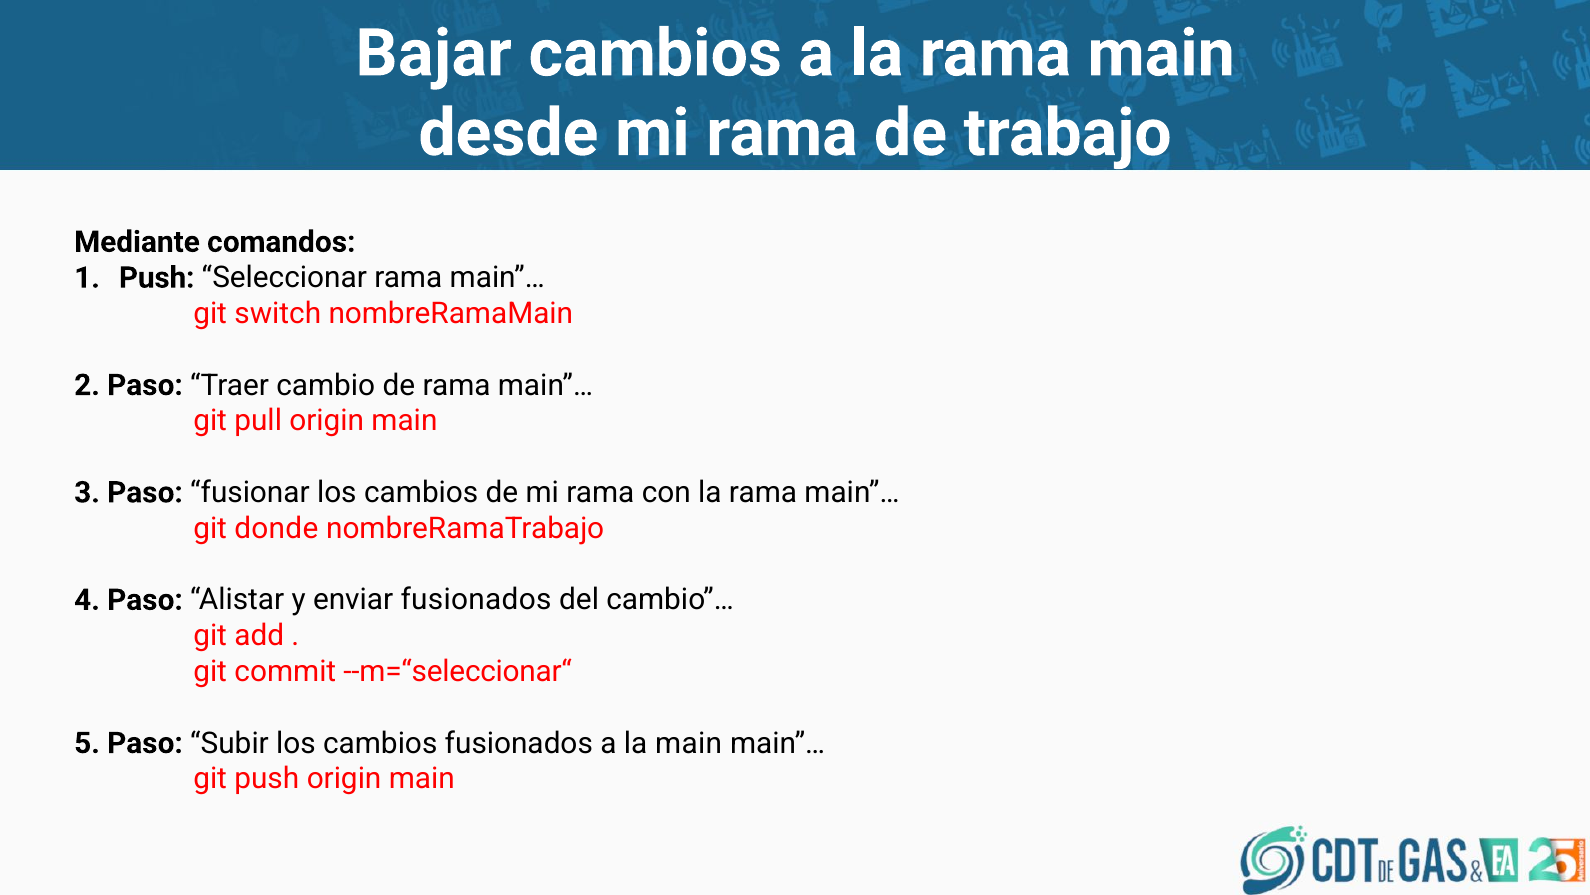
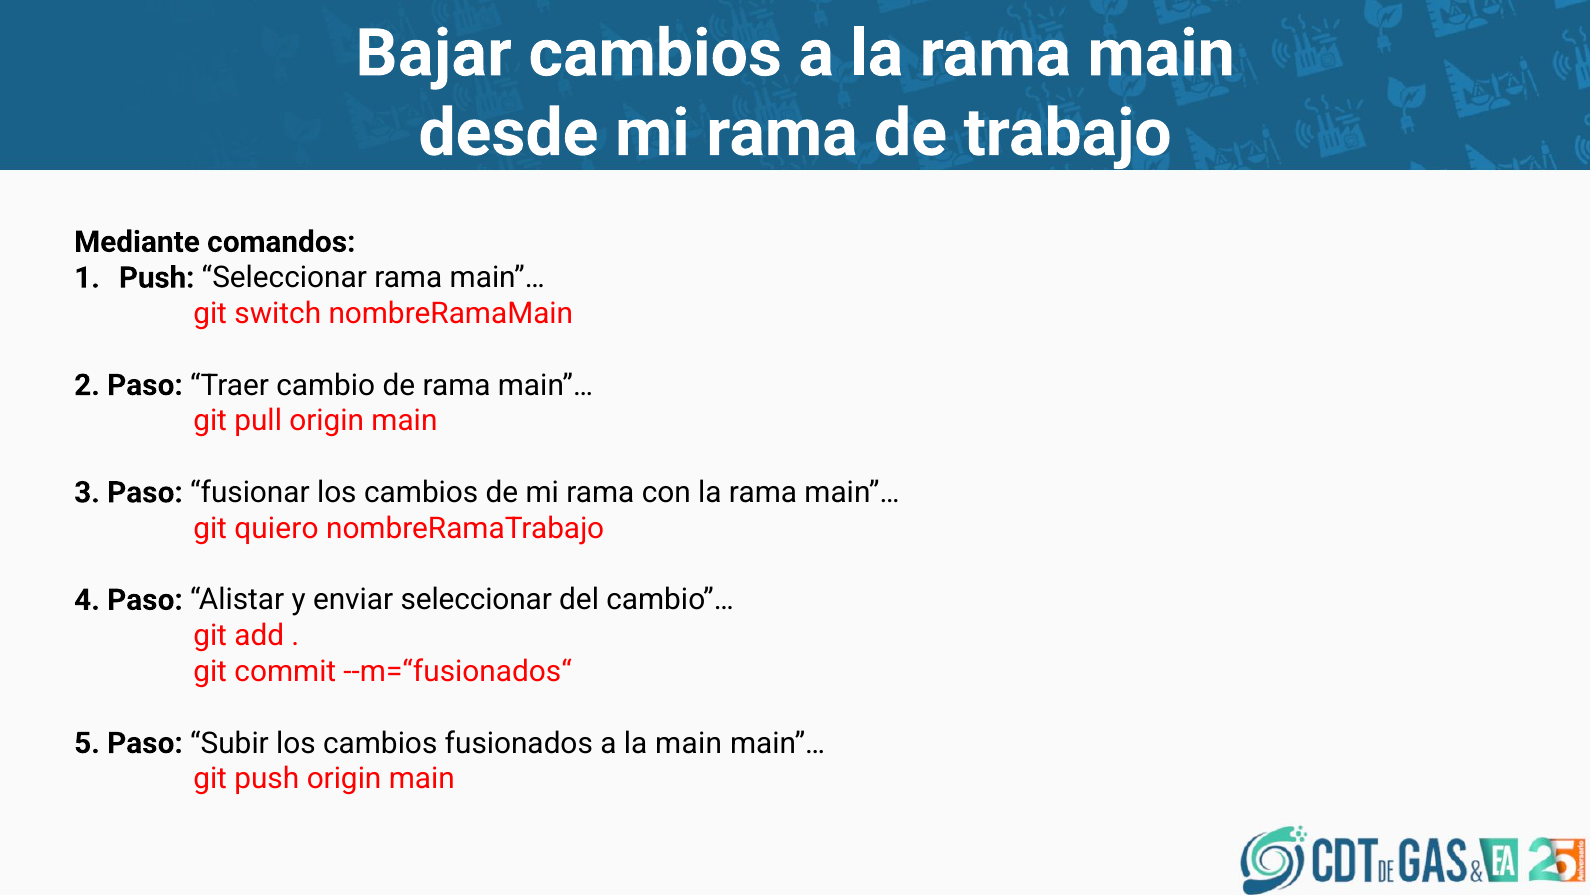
donde: donde -> quiero
enviar fusionados: fusionados -> seleccionar
--m=“seleccionar“: --m=“seleccionar“ -> --m=“fusionados“
